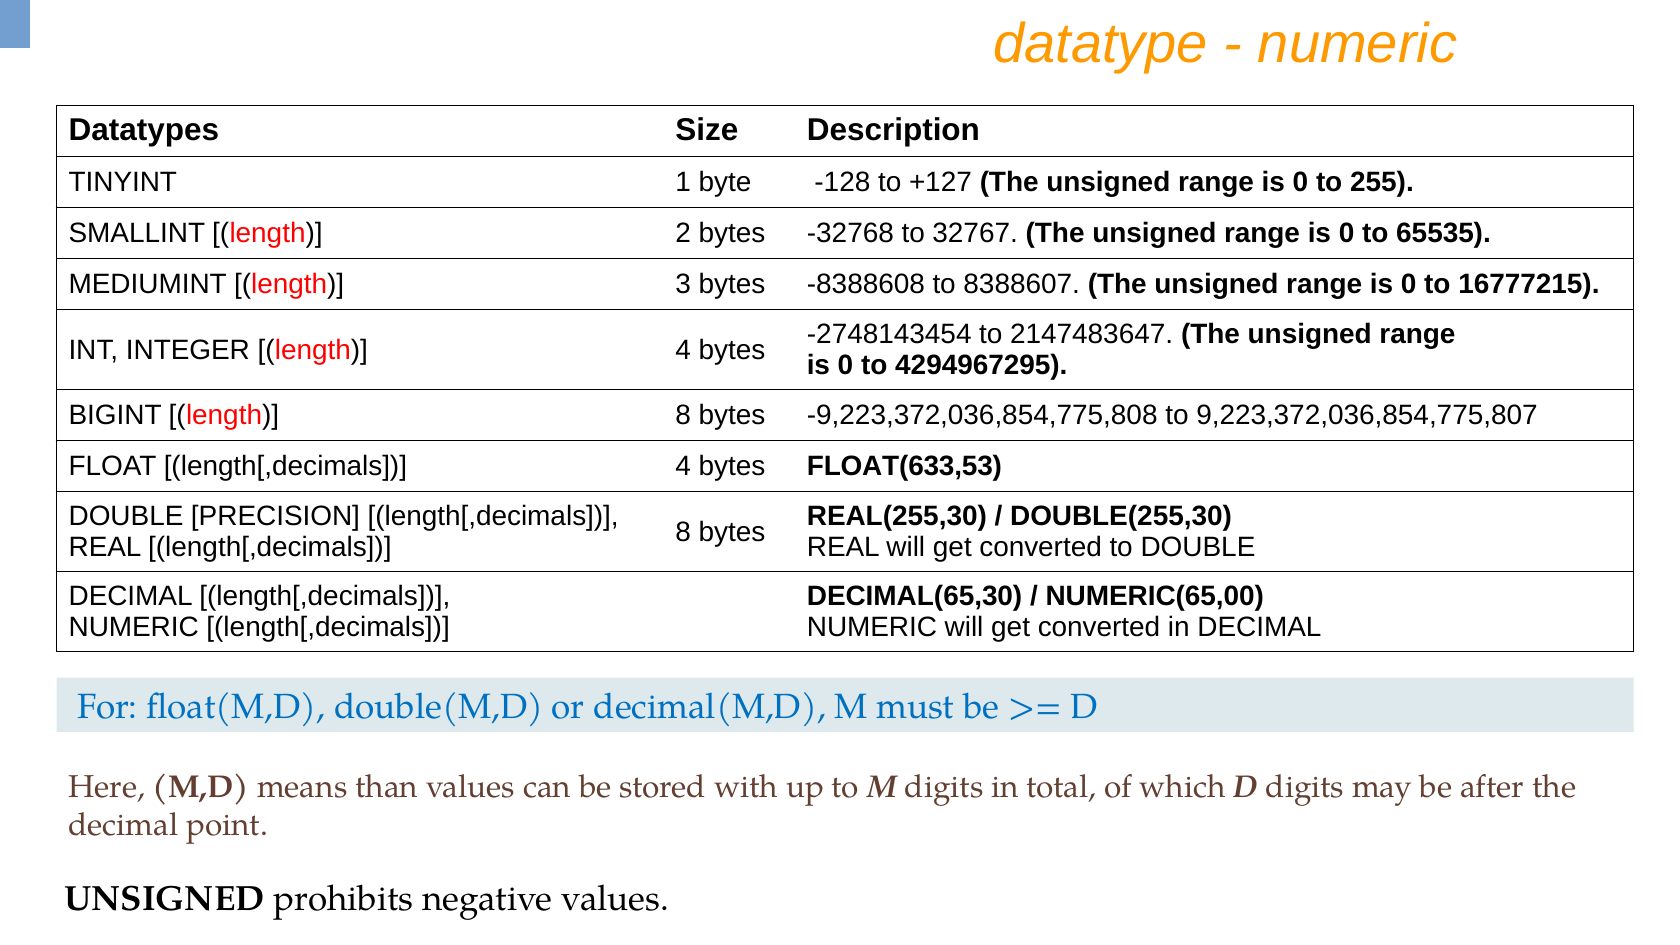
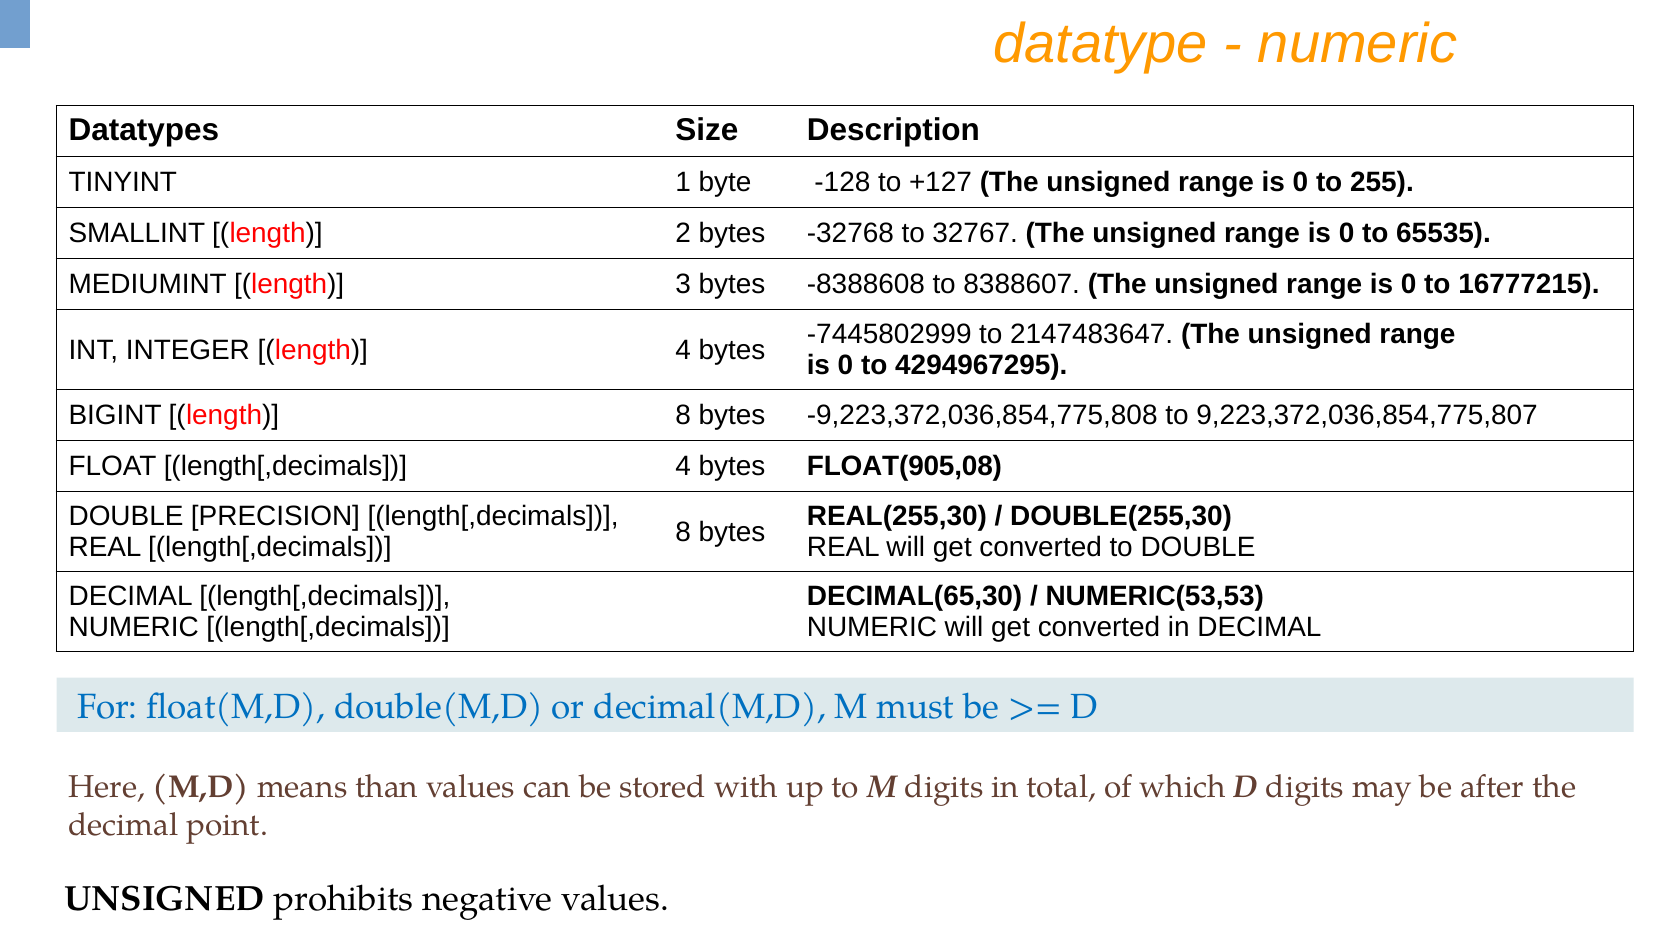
-2748143454: -2748143454 -> -7445802999
FLOAT(633,53: FLOAT(633,53 -> FLOAT(905,08
NUMERIC(65,00: NUMERIC(65,00 -> NUMERIC(53,53
